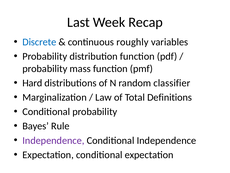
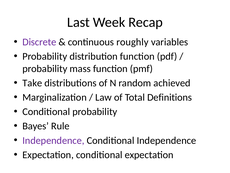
Discrete colour: blue -> purple
Hard: Hard -> Take
classifier: classifier -> achieved
